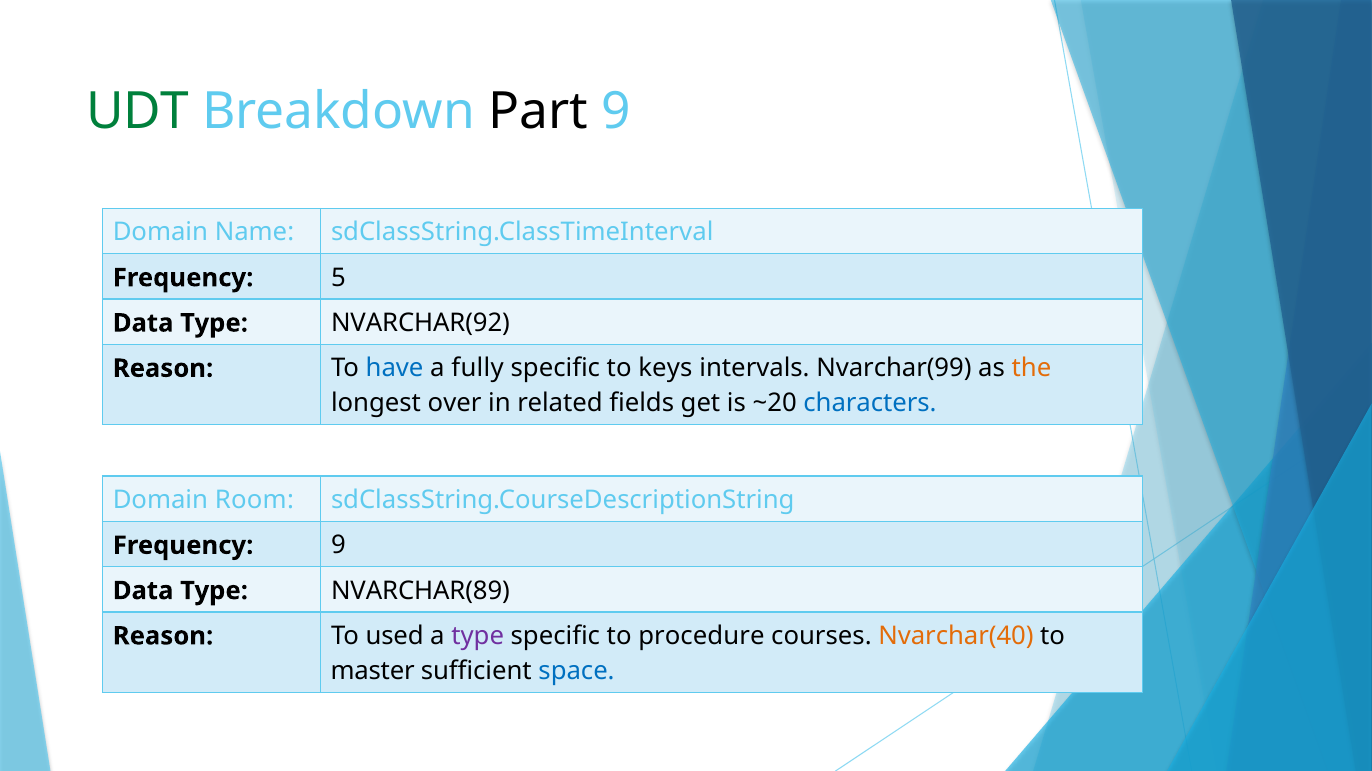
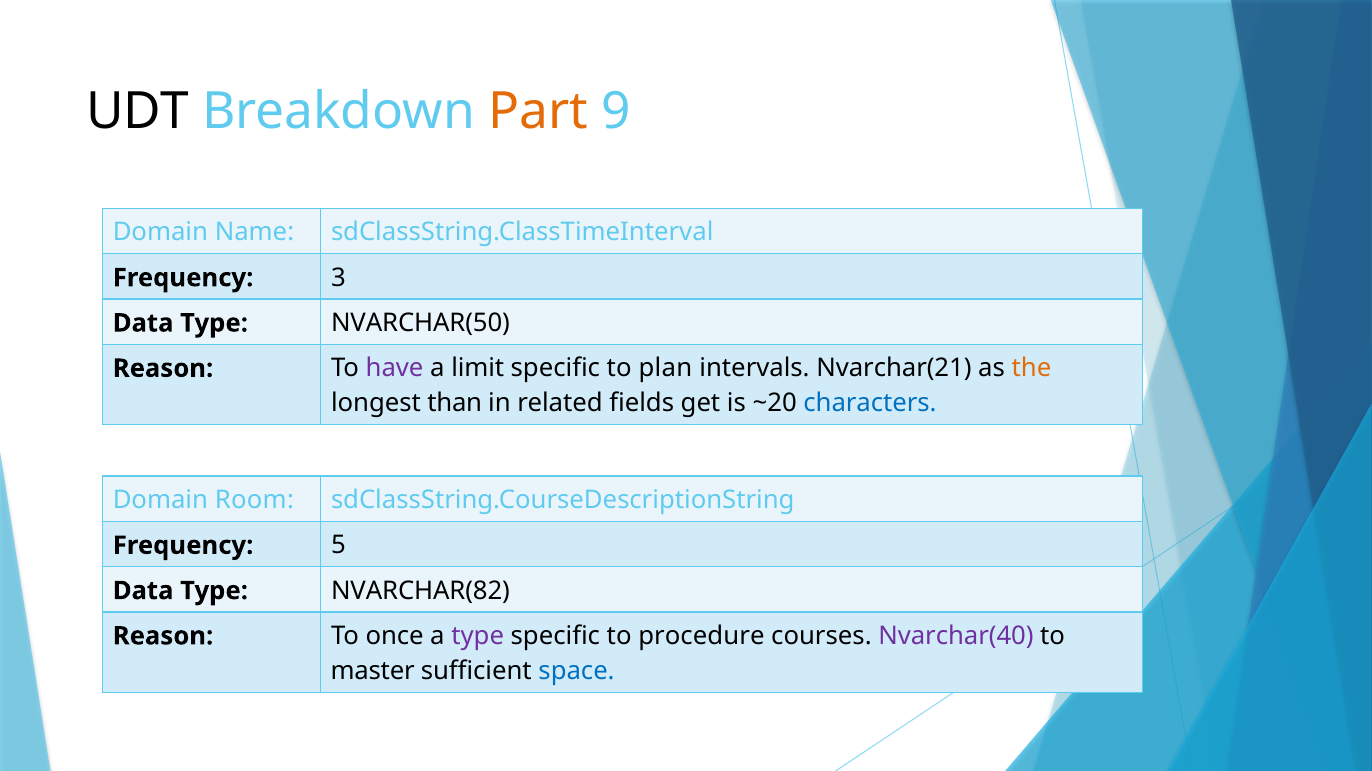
UDT colour: green -> black
Part colour: black -> orange
5: 5 -> 3
NVARCHAR(92: NVARCHAR(92 -> NVARCHAR(50
have colour: blue -> purple
fully: fully -> limit
keys: keys -> plan
Nvarchar(99: Nvarchar(99 -> Nvarchar(21
over: over -> than
Frequency 9: 9 -> 5
NVARCHAR(89: NVARCHAR(89 -> NVARCHAR(82
used: used -> once
Nvarchar(40 colour: orange -> purple
